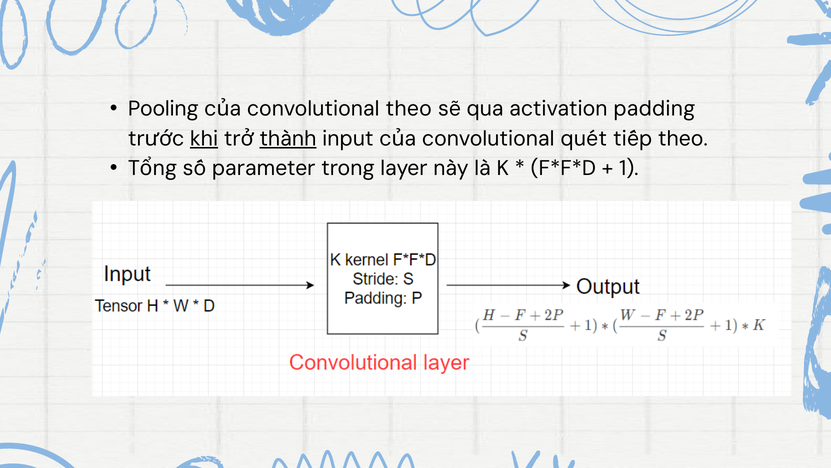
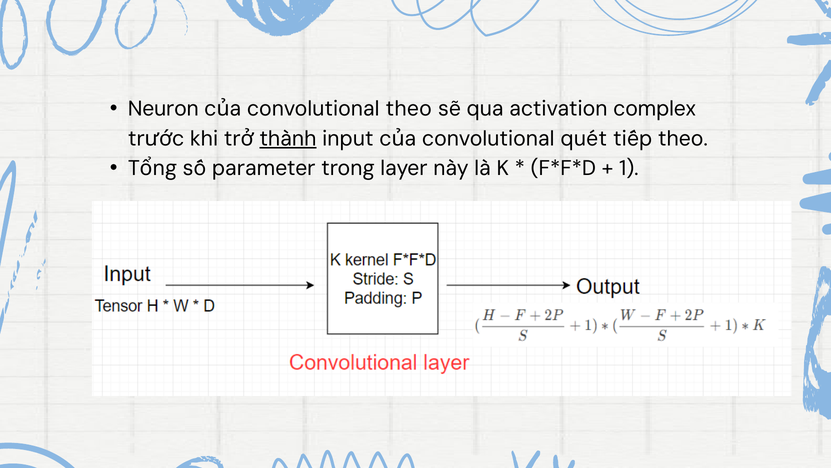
Pooling: Pooling -> Neuron
padding: padding -> complex
khi underline: present -> none
